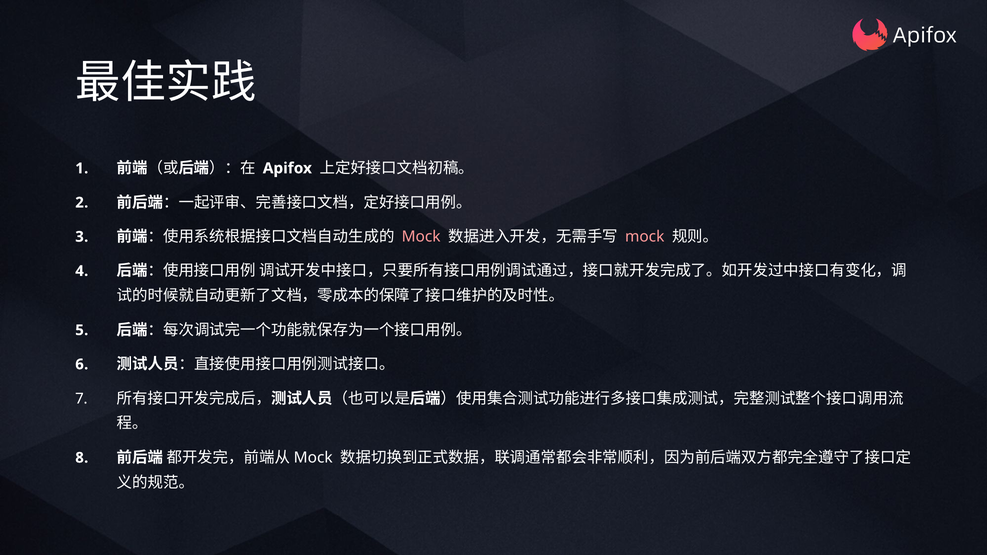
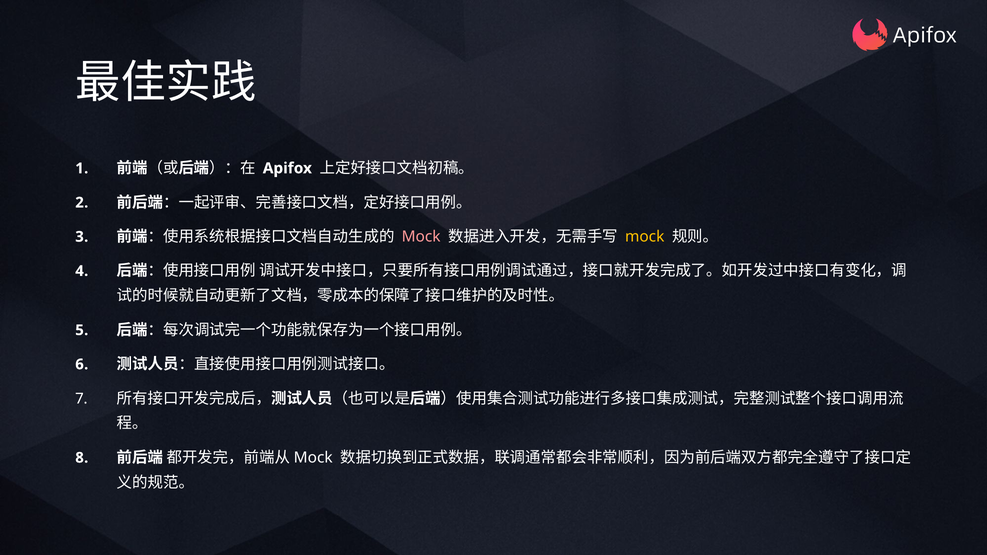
mock at (645, 237) colour: pink -> yellow
